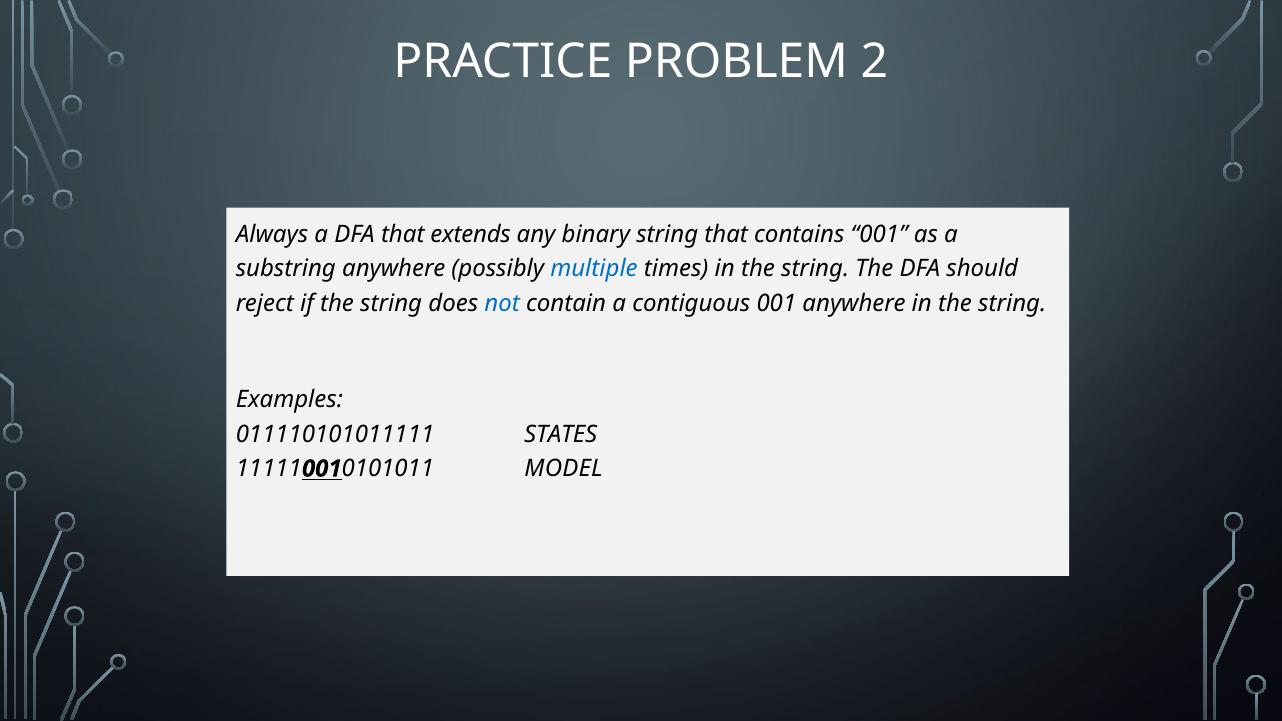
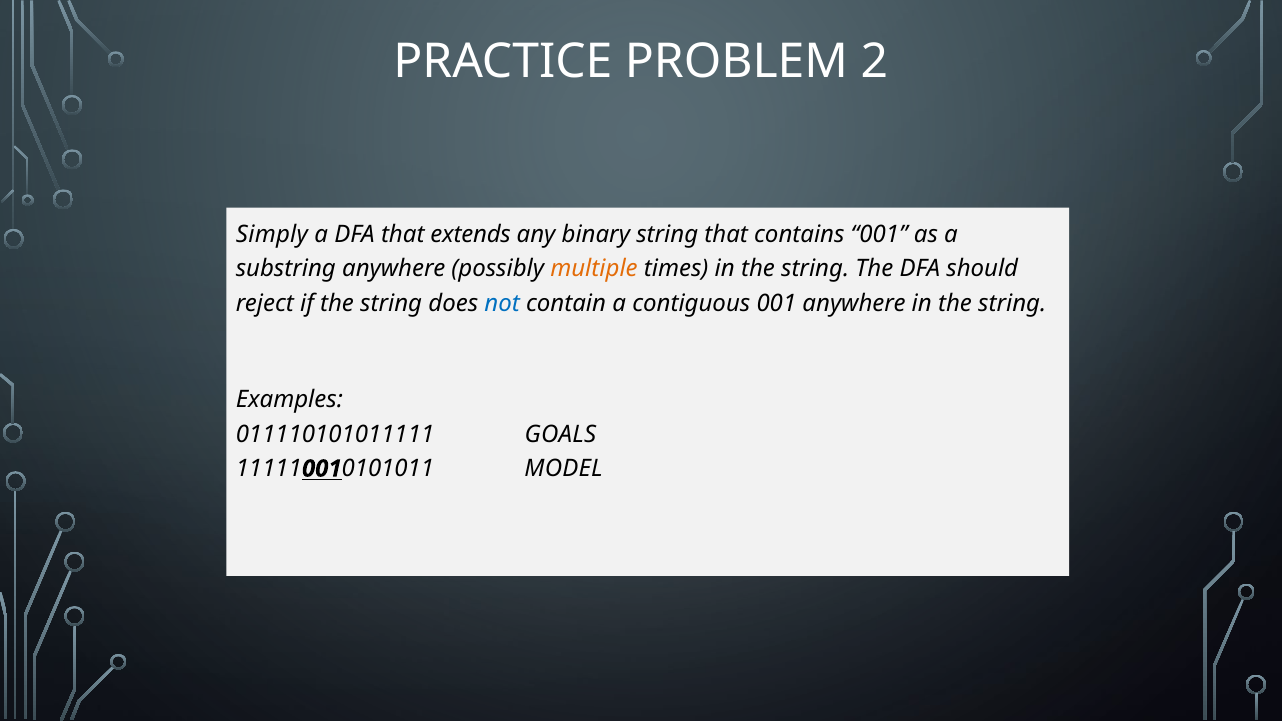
Always: Always -> Simply
multiple colour: blue -> orange
STATES: STATES -> GOALS
